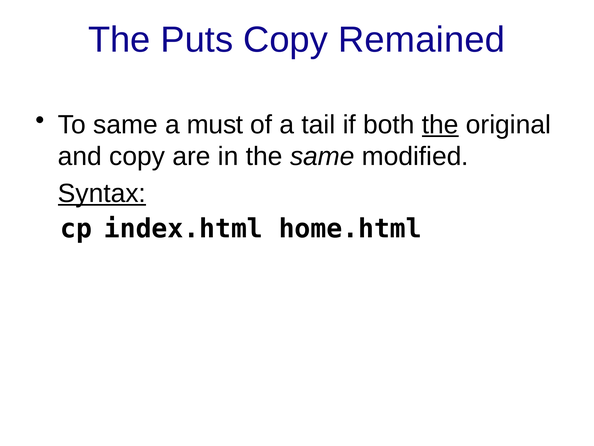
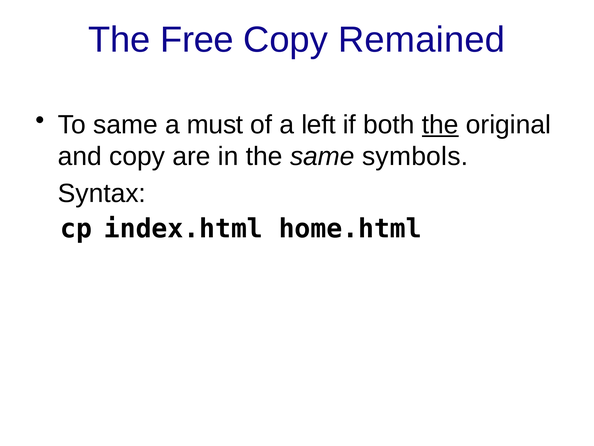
Puts: Puts -> Free
tail: tail -> left
modified: modified -> symbols
Syntax underline: present -> none
